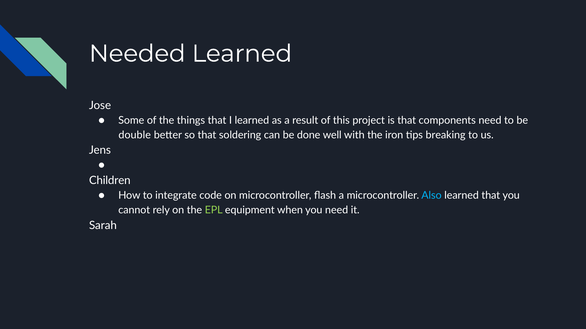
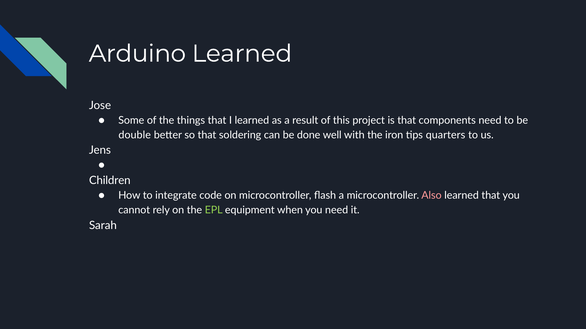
Needed: Needed -> Arduino
breaking: breaking -> quarters
Also colour: light blue -> pink
